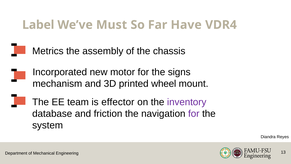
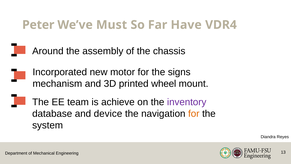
Label: Label -> Peter
Metrics: Metrics -> Around
effector: effector -> achieve
friction: friction -> device
for at (194, 113) colour: purple -> orange
